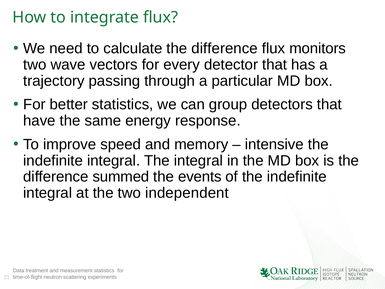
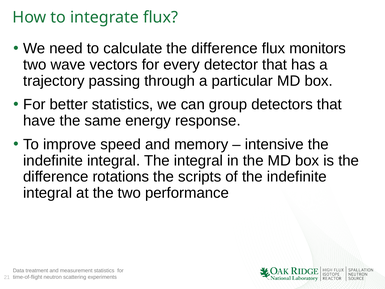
summed: summed -> rotations
events: events -> scripts
independent: independent -> performance
